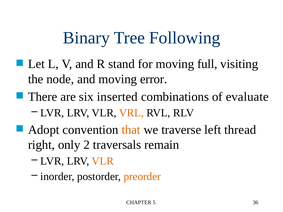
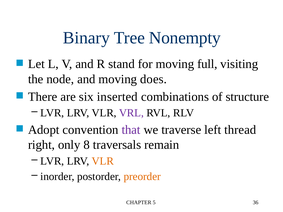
Following: Following -> Nonempty
error: error -> does
evaluate: evaluate -> structure
VRL colour: orange -> purple
that colour: orange -> purple
2: 2 -> 8
